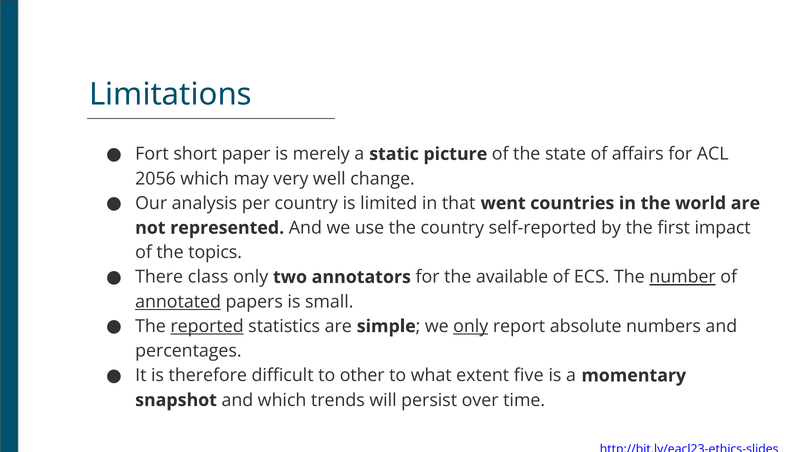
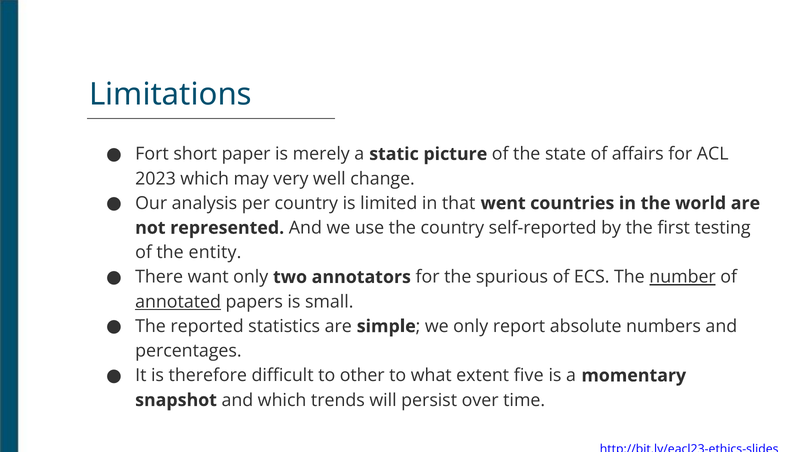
2056: 2056 -> 2023
impact: impact -> testing
topics: topics -> entity
class: class -> want
available: available -> spurious
reported underline: present -> none
only at (471, 326) underline: present -> none
